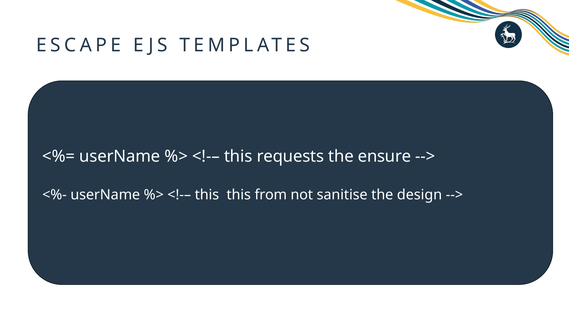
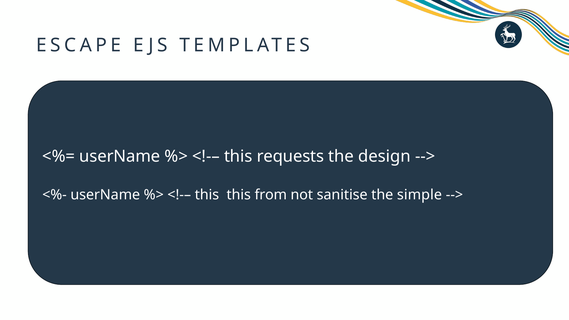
ensure: ensure -> design
design: design -> simple
